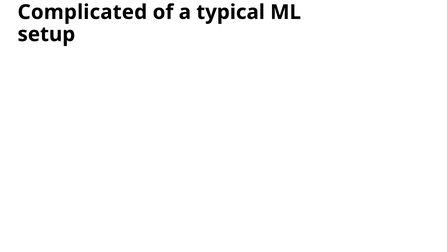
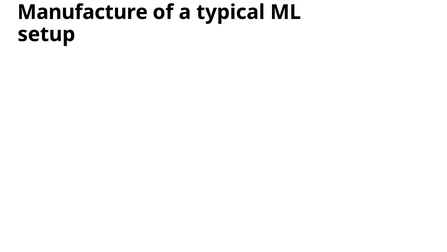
Complicated: Complicated -> Manufacture
